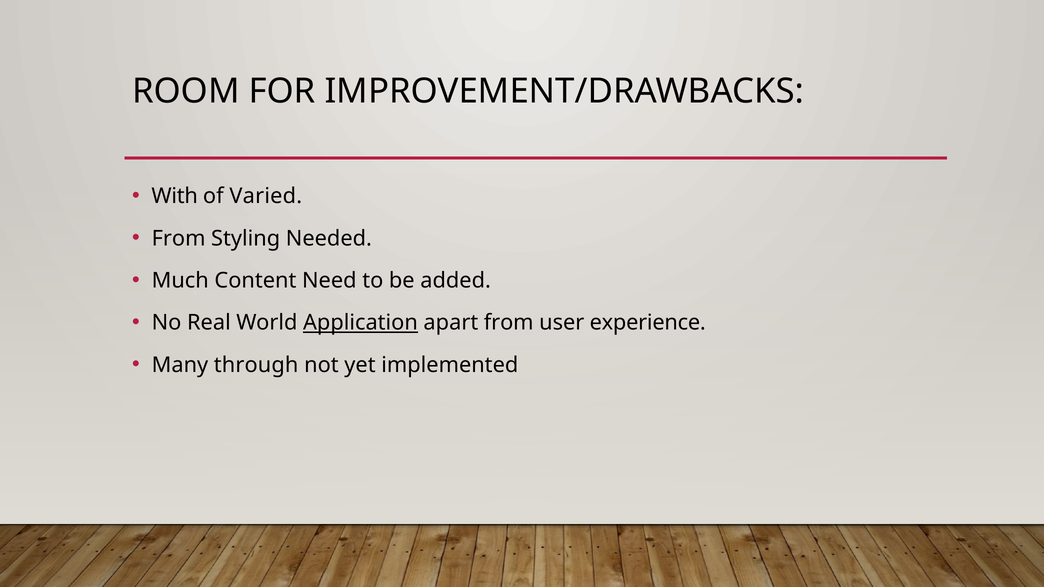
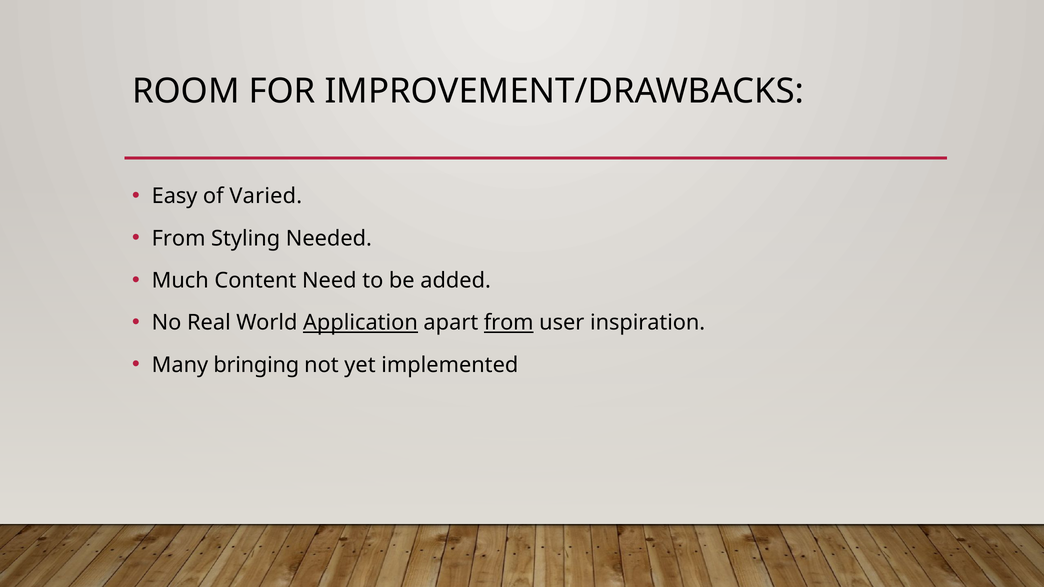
With: With -> Easy
from at (509, 323) underline: none -> present
experience: experience -> inspiration
through: through -> bringing
